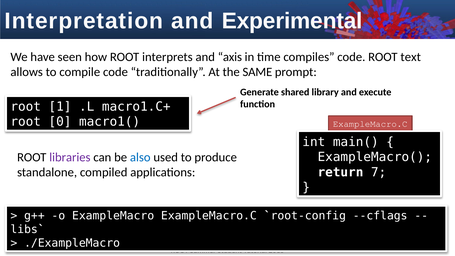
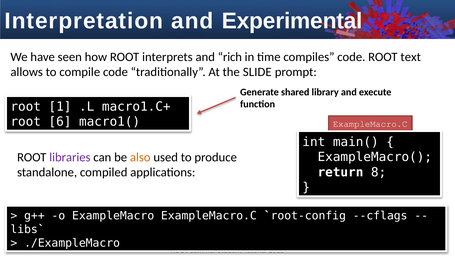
axis: axis -> rich
SAME: SAME -> SLIDE
0: 0 -> 6
also colour: blue -> orange
7: 7 -> 8
